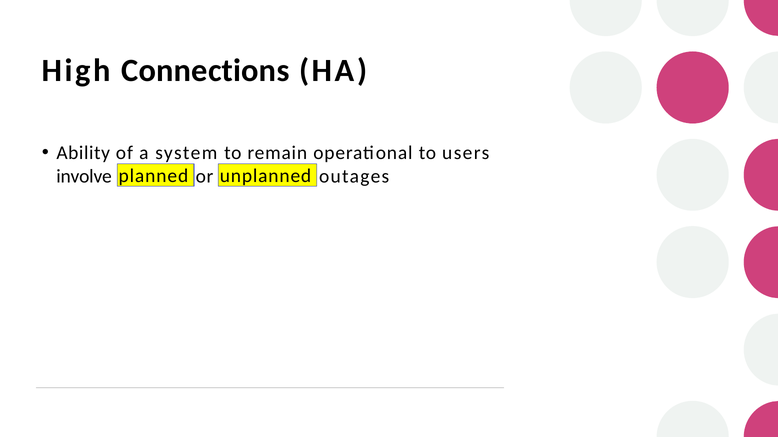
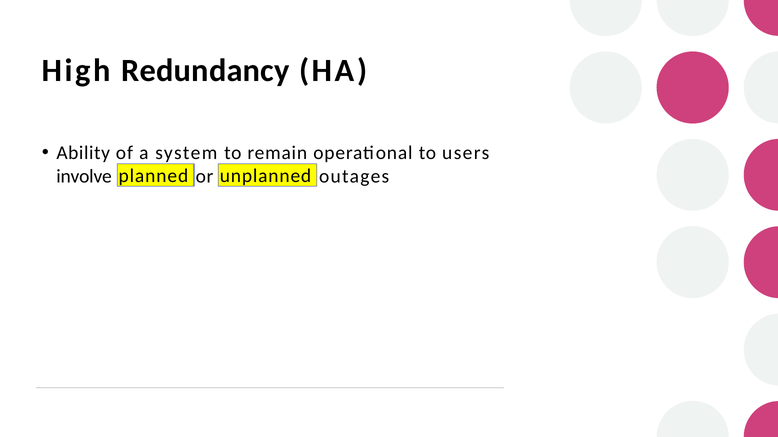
Connections: Connections -> Redundancy
